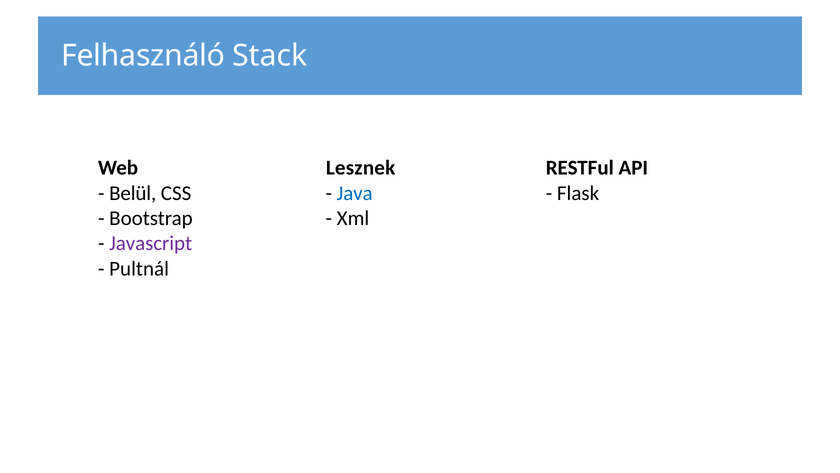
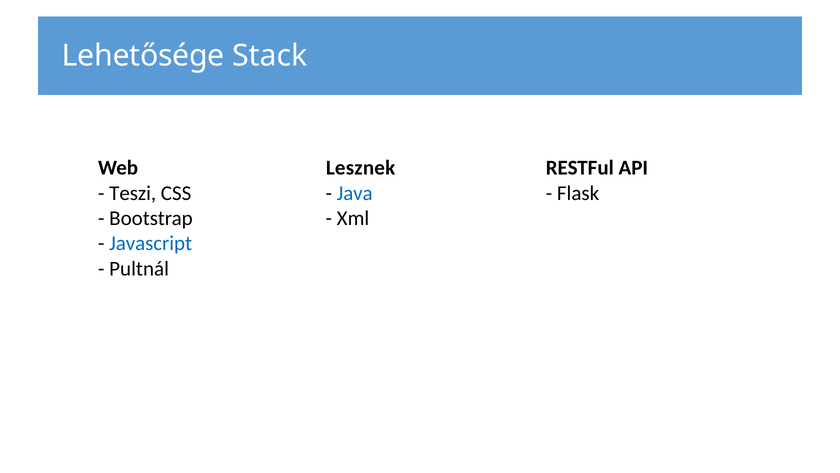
Felhasználó: Felhasználó -> Lehetősége
Belül: Belül -> Teszi
Javascript colour: purple -> blue
